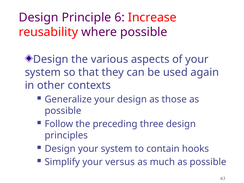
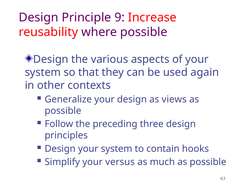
6: 6 -> 9
those: those -> views
